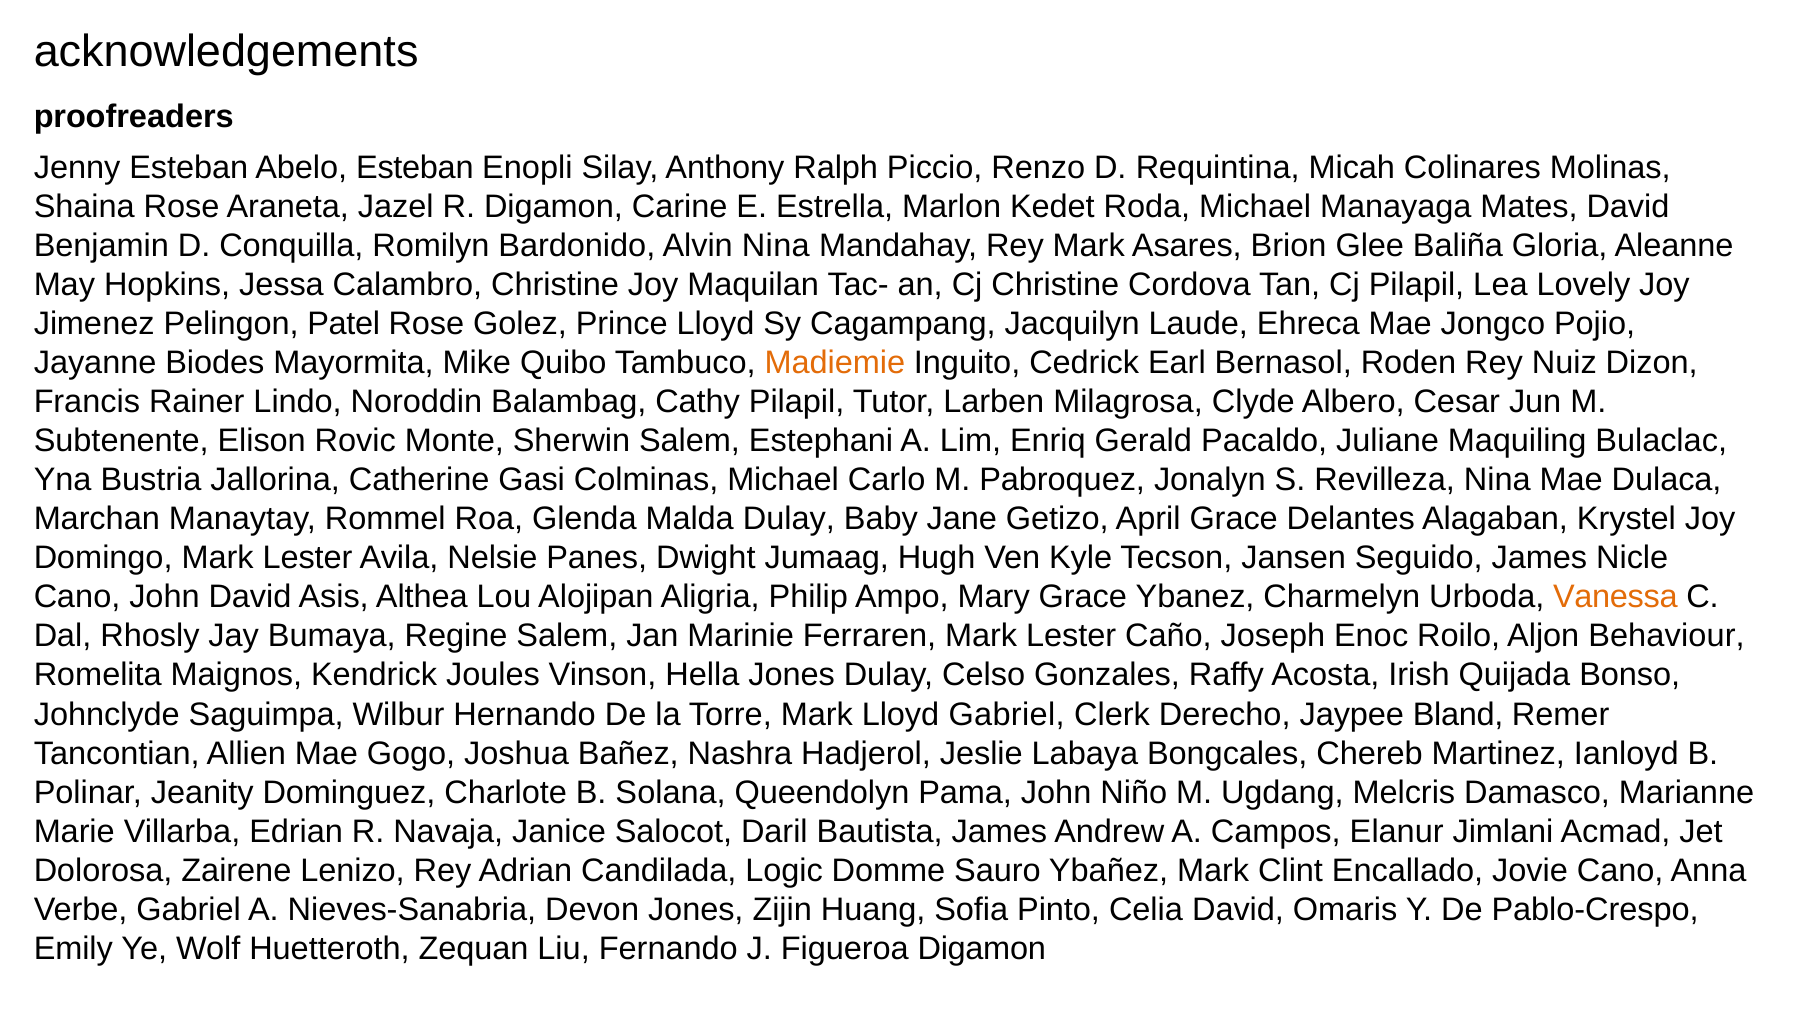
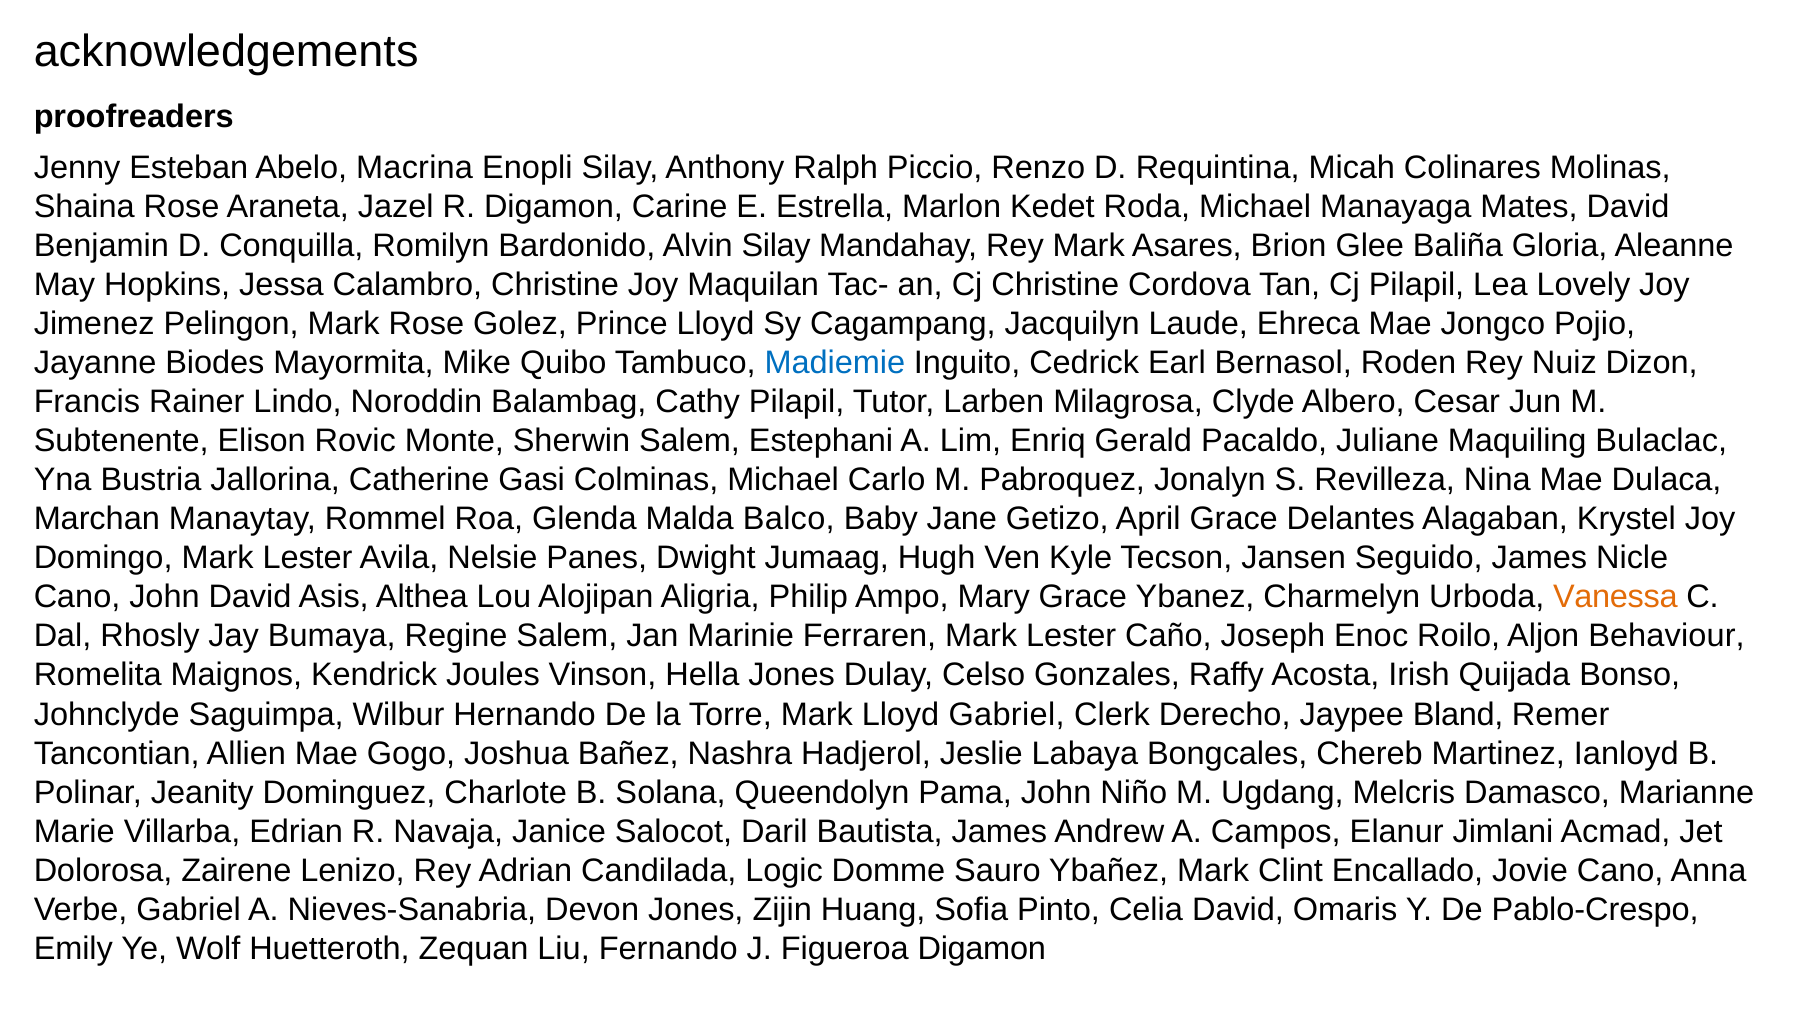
Abelo Esteban: Esteban -> Macrina
Alvin Nina: Nina -> Silay
Pelingon Patel: Patel -> Mark
Madiemie colour: orange -> blue
Malda Dulay: Dulay -> Balco
